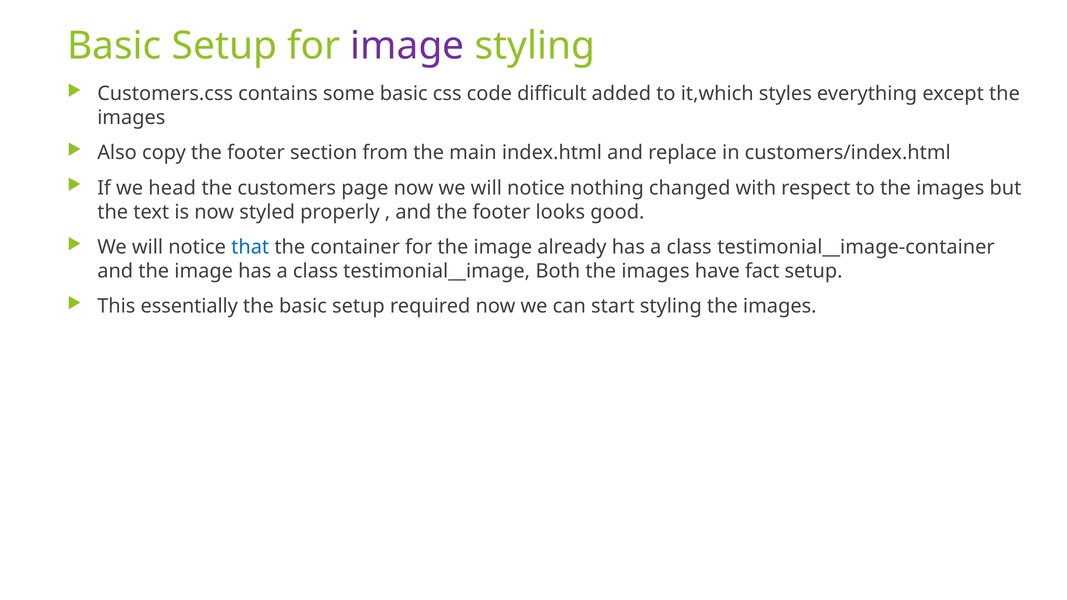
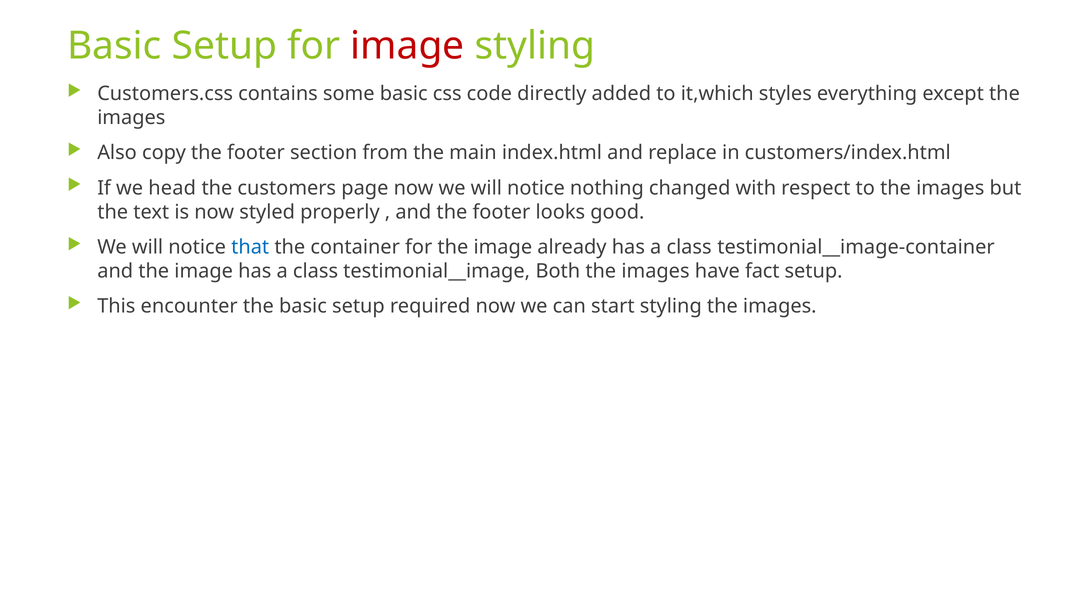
image at (407, 46) colour: purple -> red
difficult: difficult -> directly
essentially: essentially -> encounter
